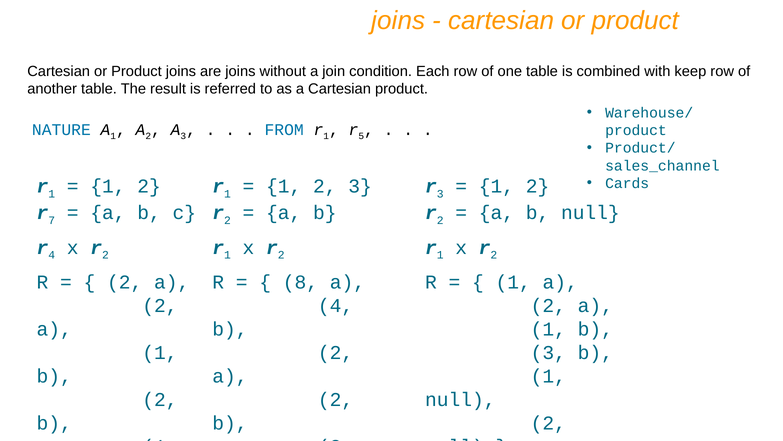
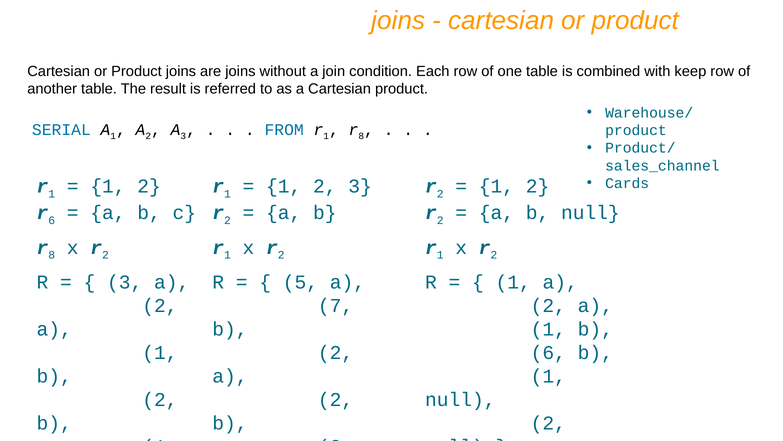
NATURE: NATURE -> SERIAL
5 at (361, 136): 5 -> 8
3 at (440, 194): 3 -> 2
r 7: 7 -> 6
4 at (52, 255): 4 -> 8
2 at (125, 282): 2 -> 3
8: 8 -> 5
4 at (336, 305): 4 -> 7
3 at (548, 352): 3 -> 6
